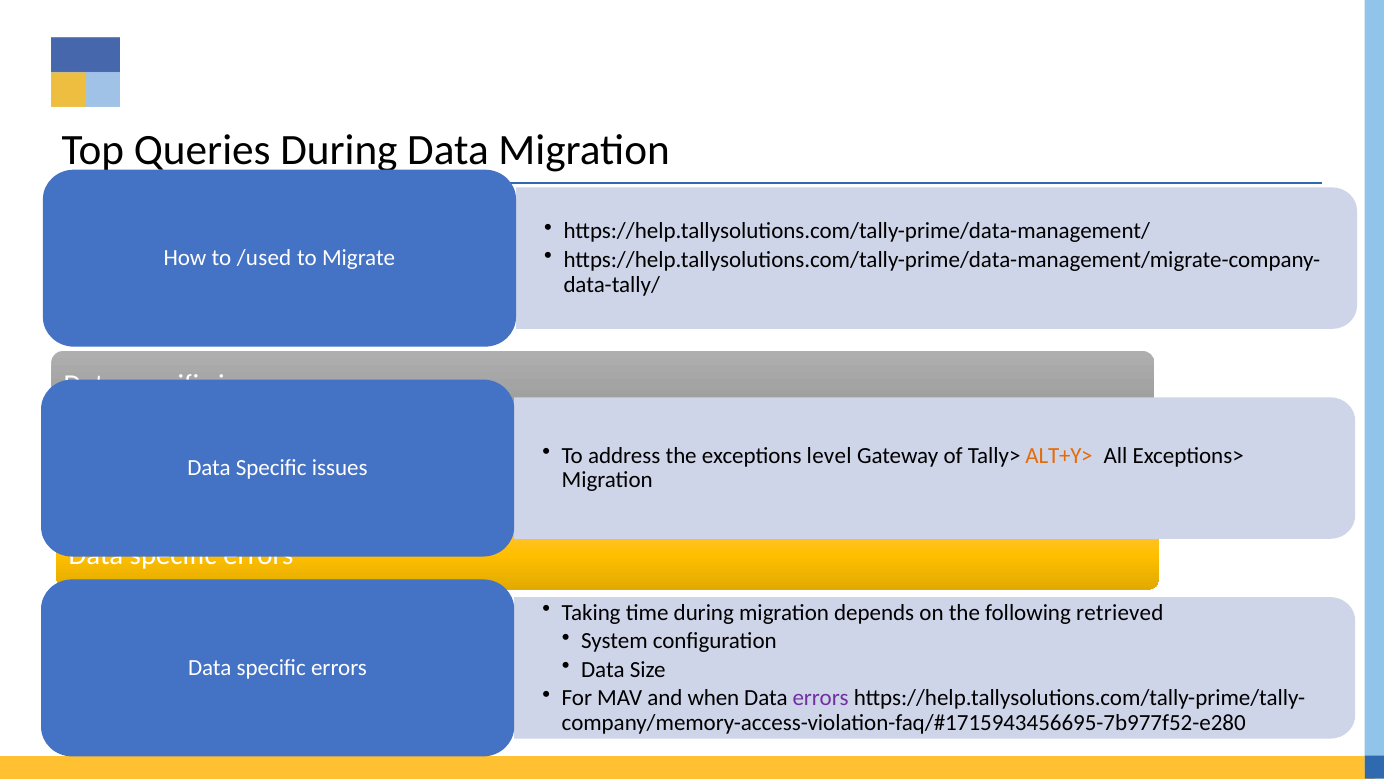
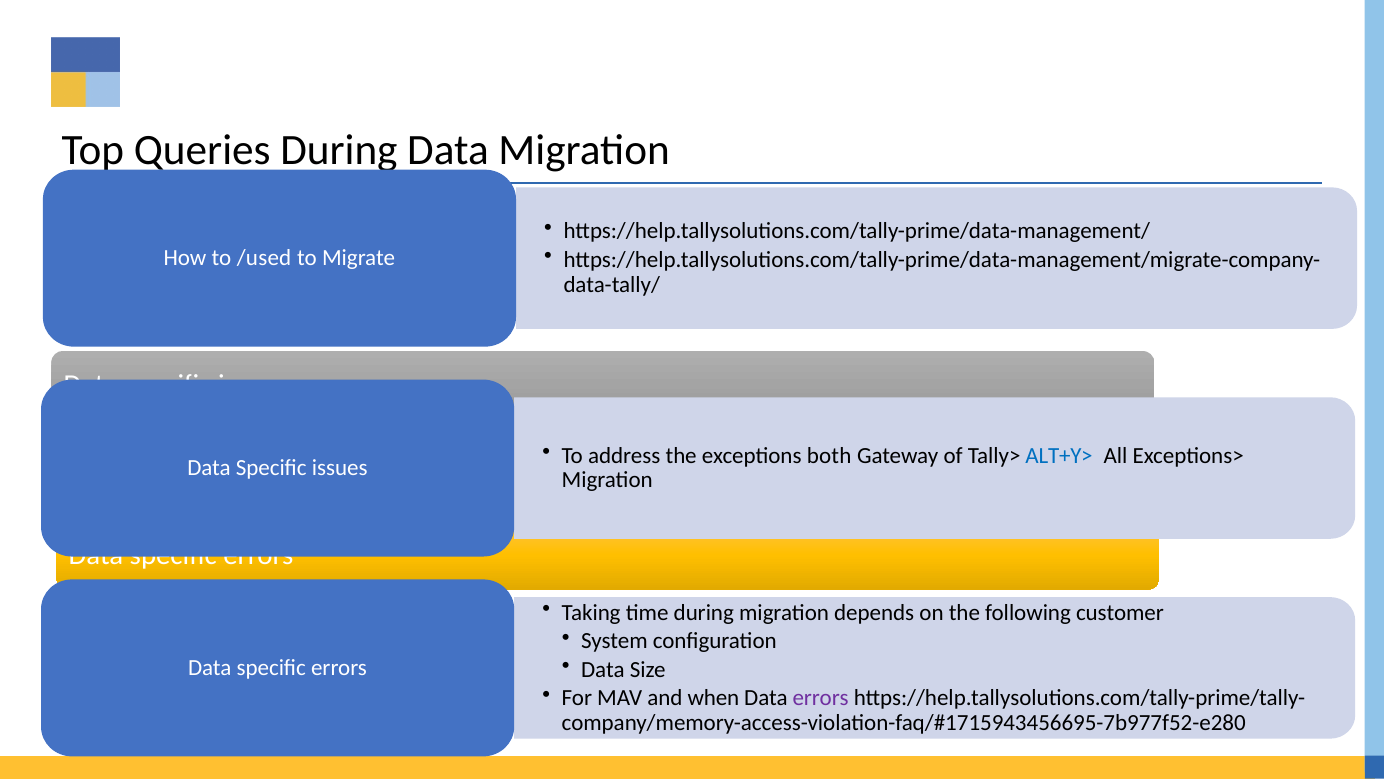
level: level -> both
ALT+Y> colour: orange -> blue
retrieved: retrieved -> customer
